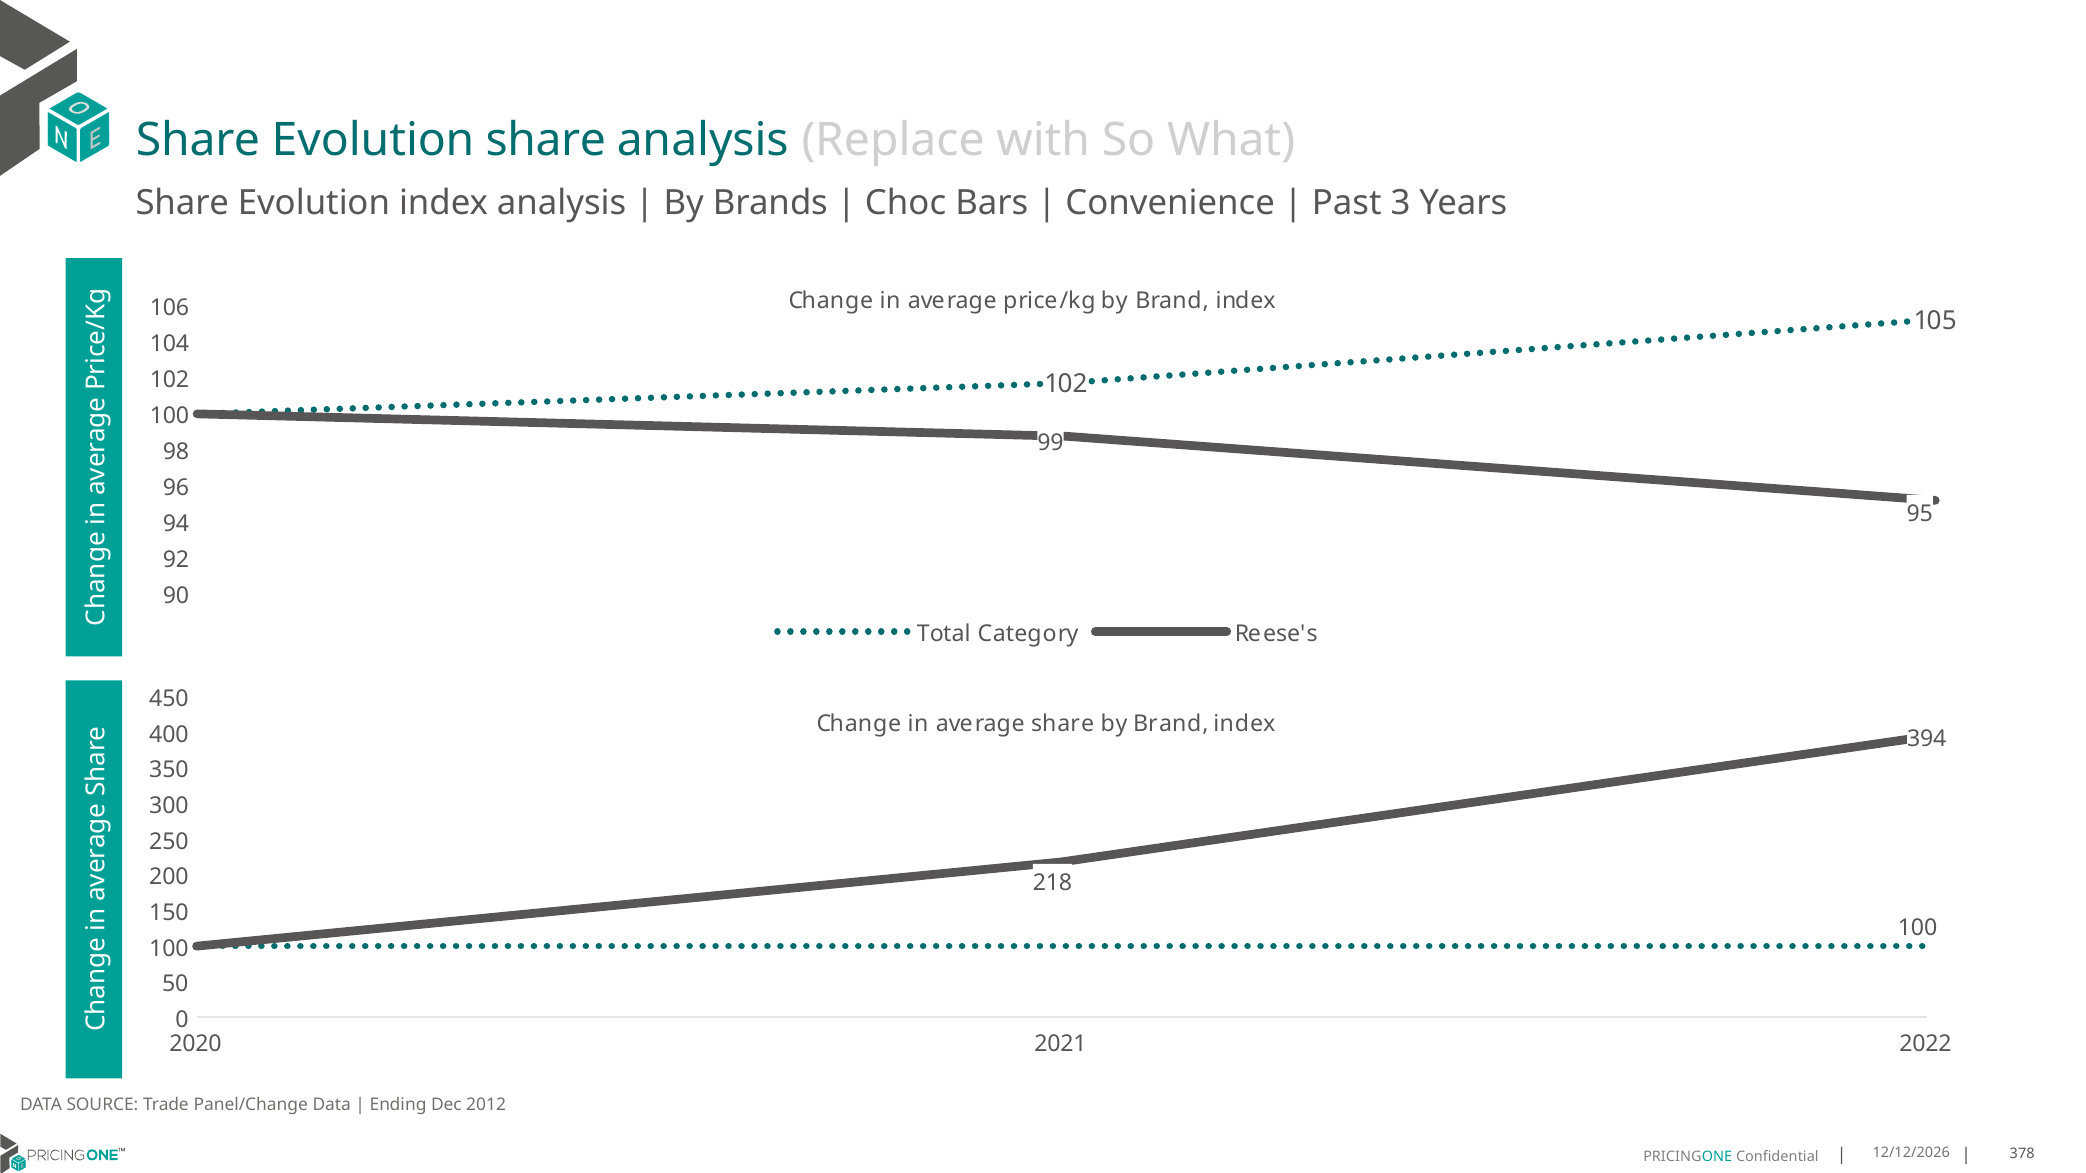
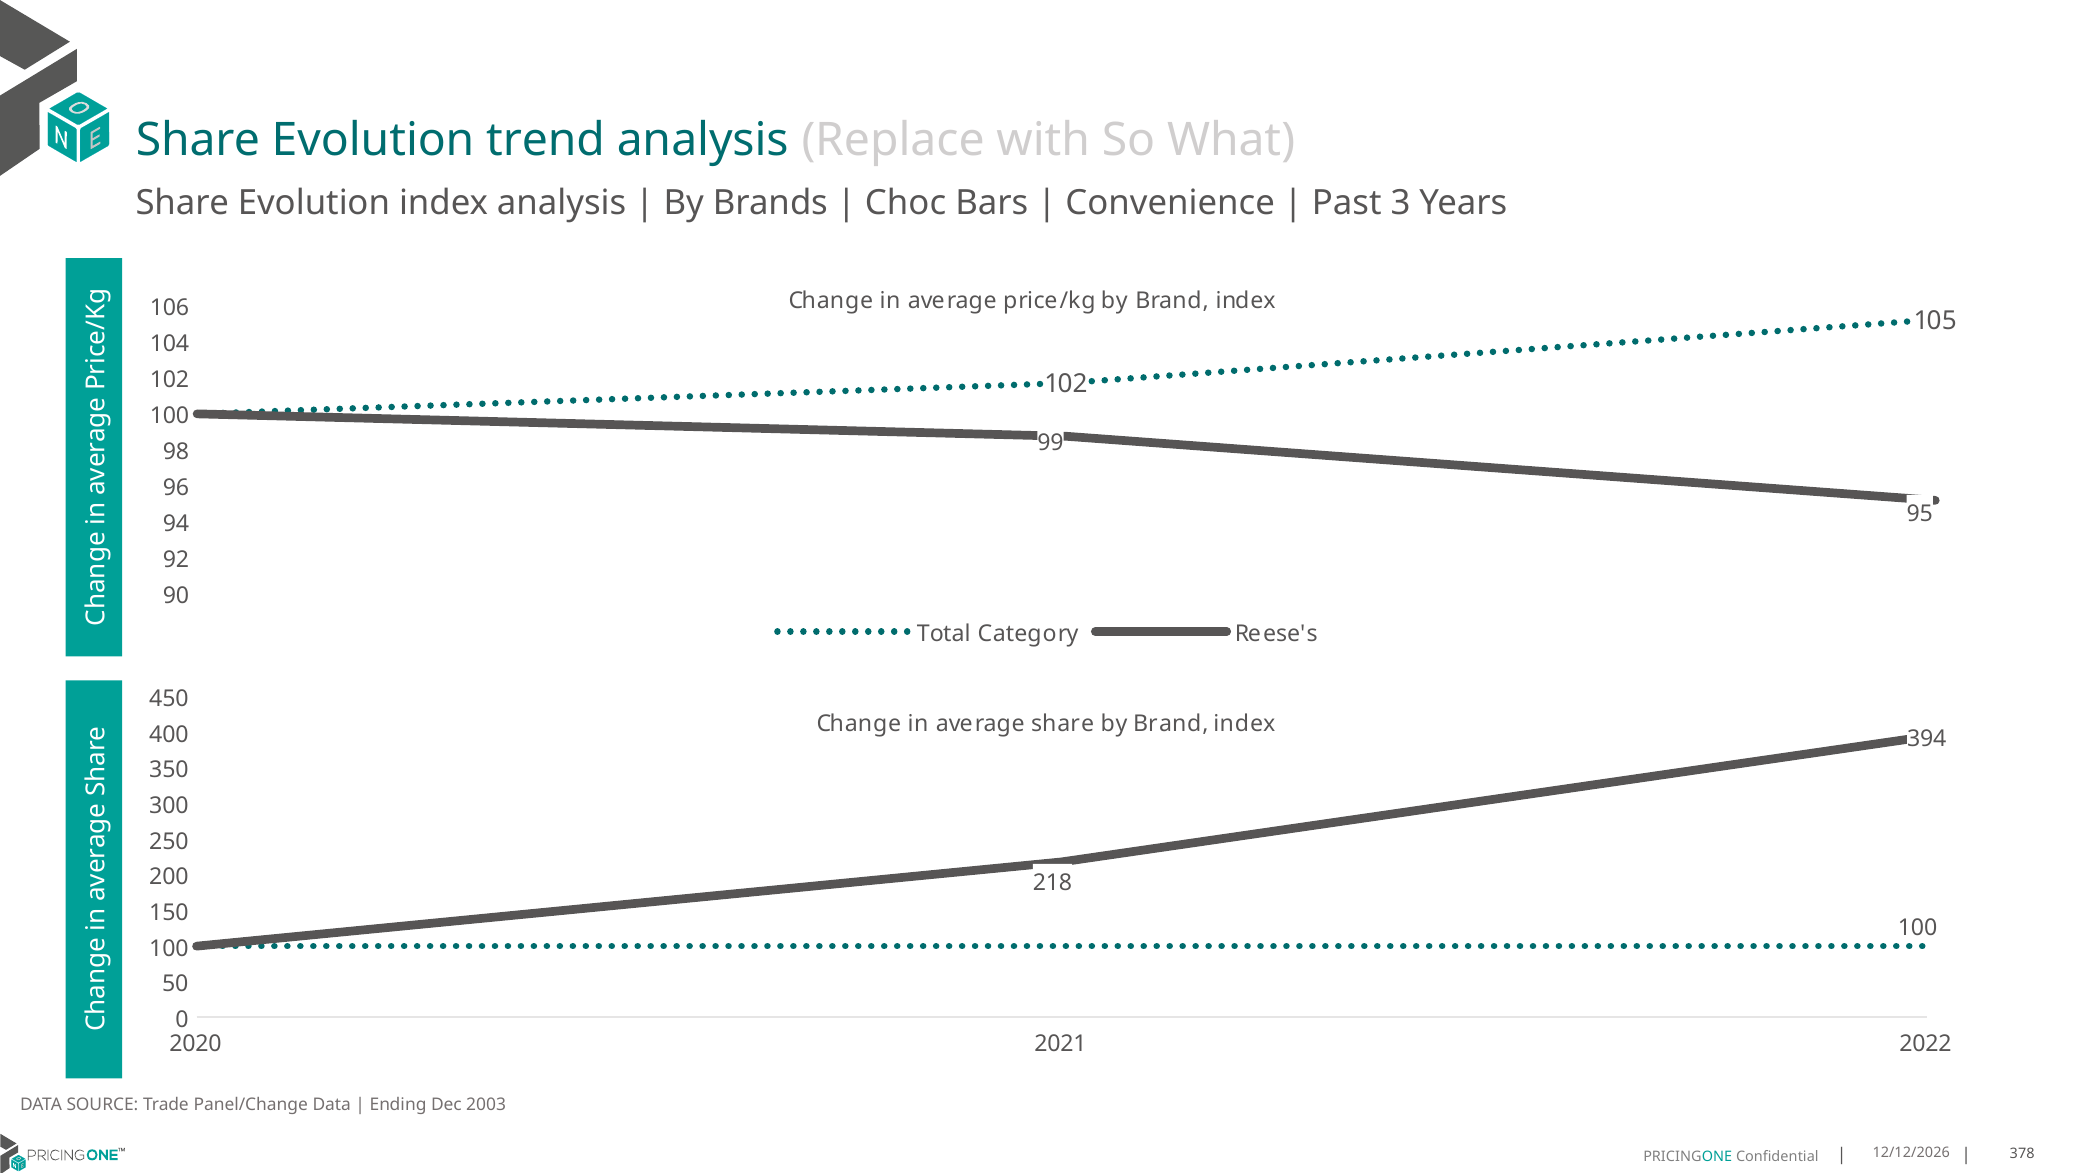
Evolution share: share -> trend
2012: 2012 -> 2003
